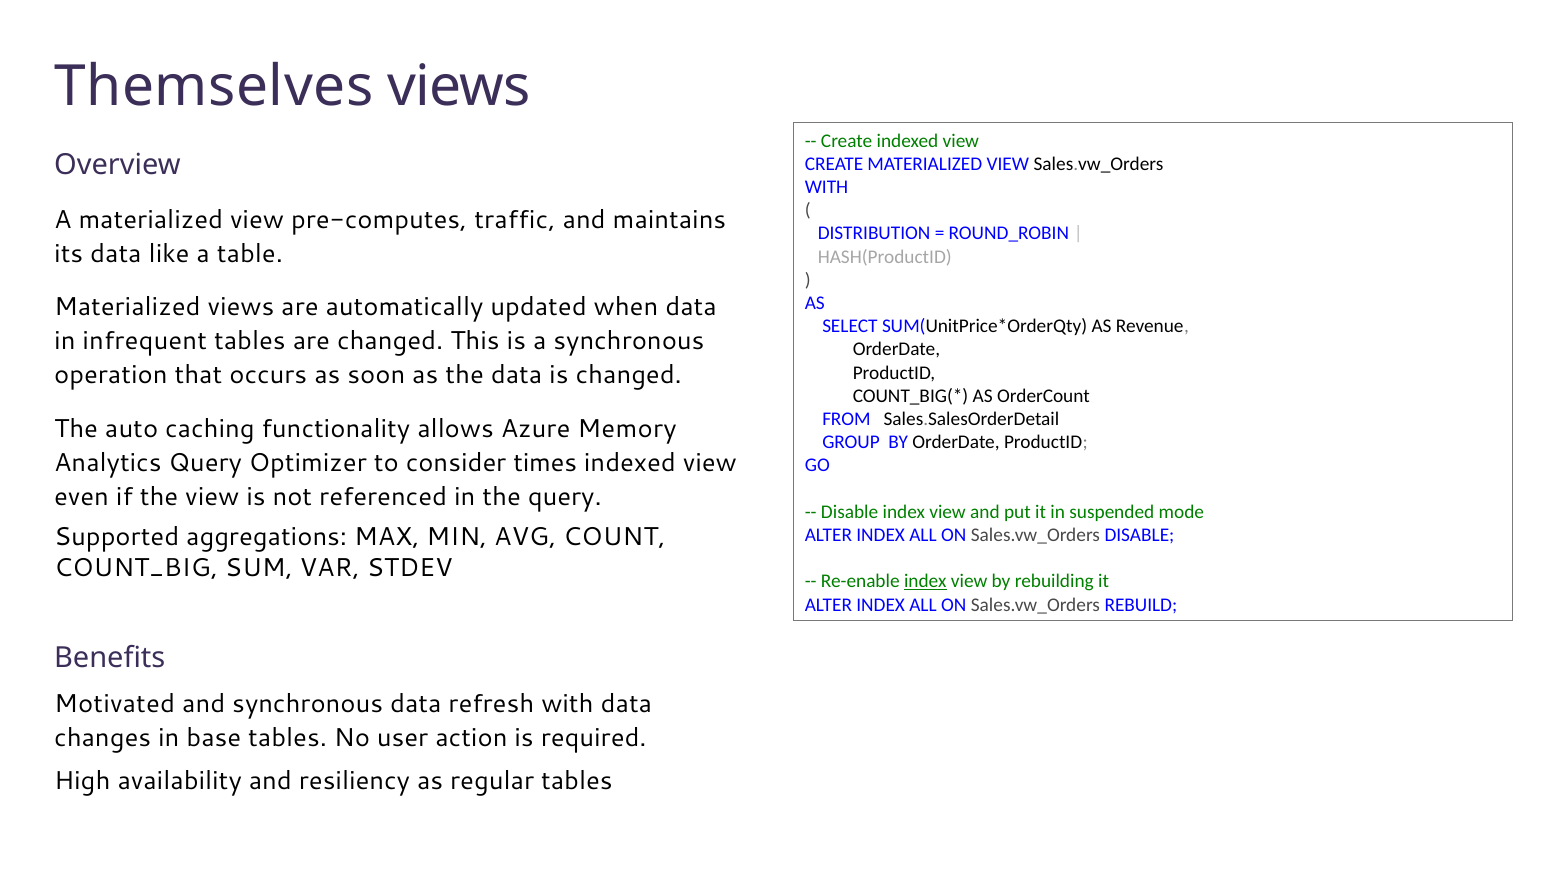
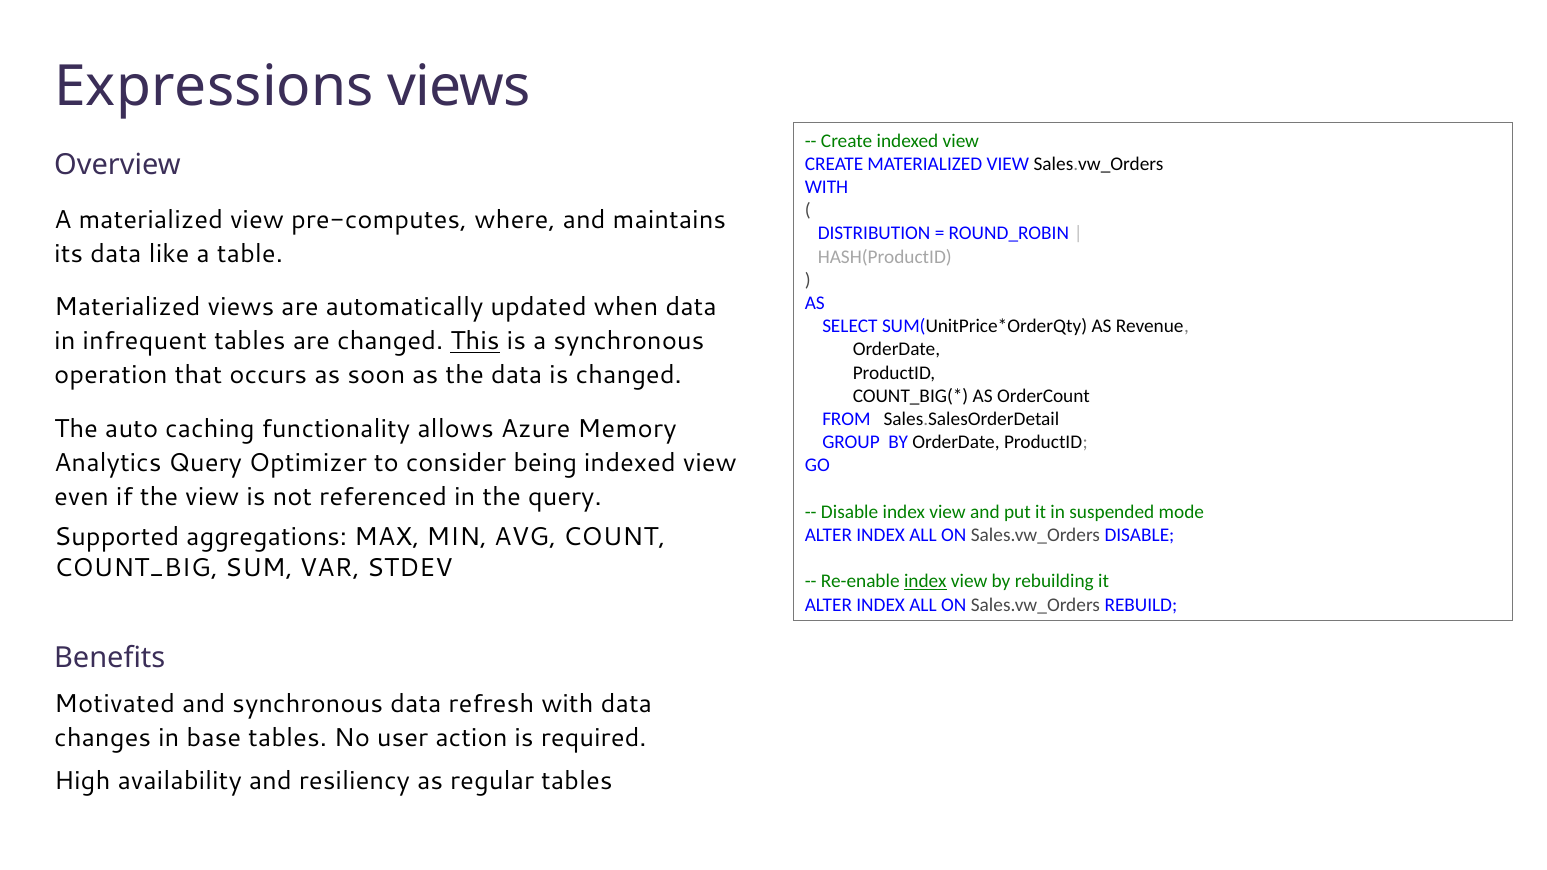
Themselves: Themselves -> Expressions
traffic: traffic -> where
This underline: none -> present
times: times -> being
